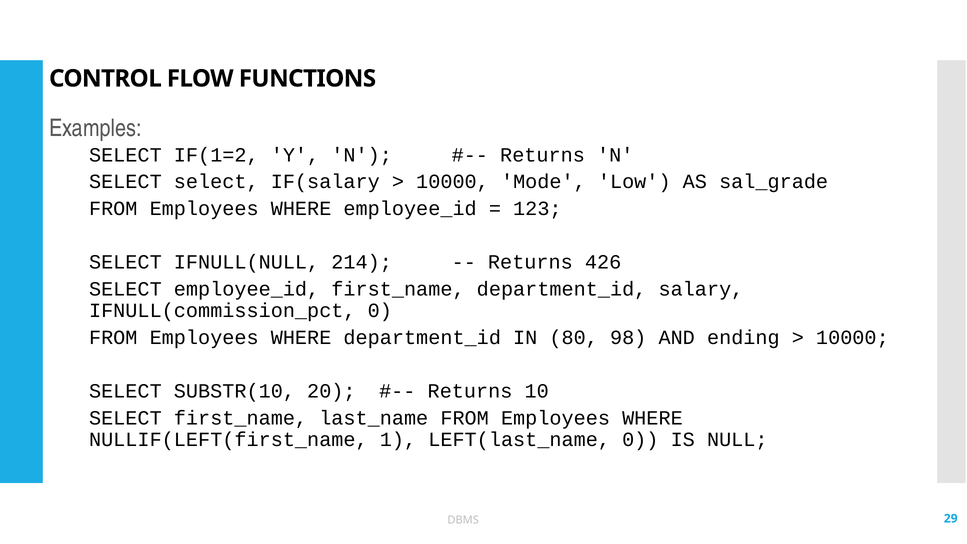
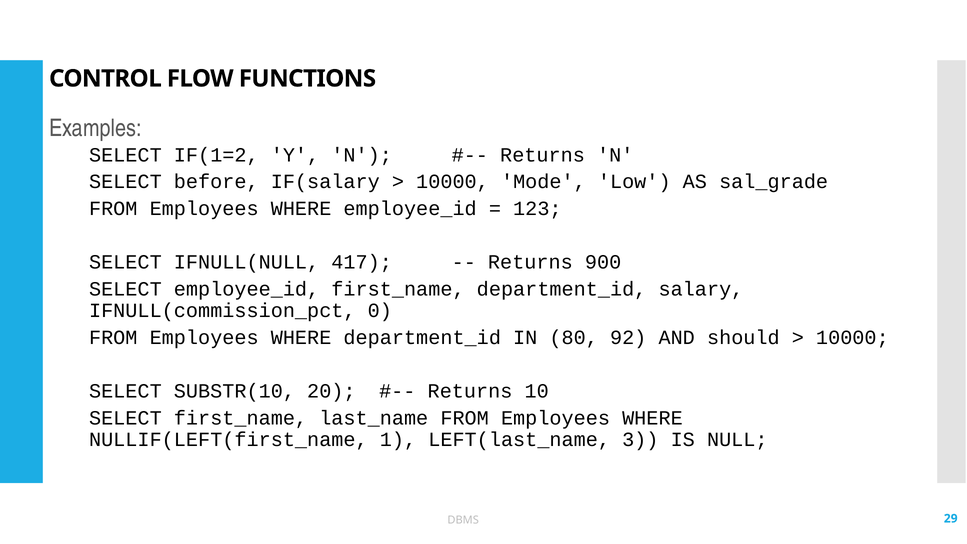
SELECT select: select -> before
214: 214 -> 417
426: 426 -> 900
98: 98 -> 92
ending: ending -> should
LEFT(last_name 0: 0 -> 3
